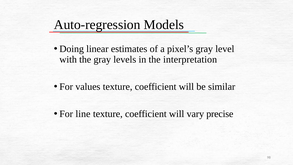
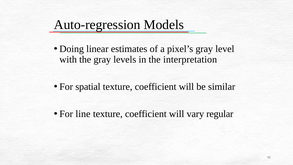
values: values -> spatial
precise: precise -> regular
